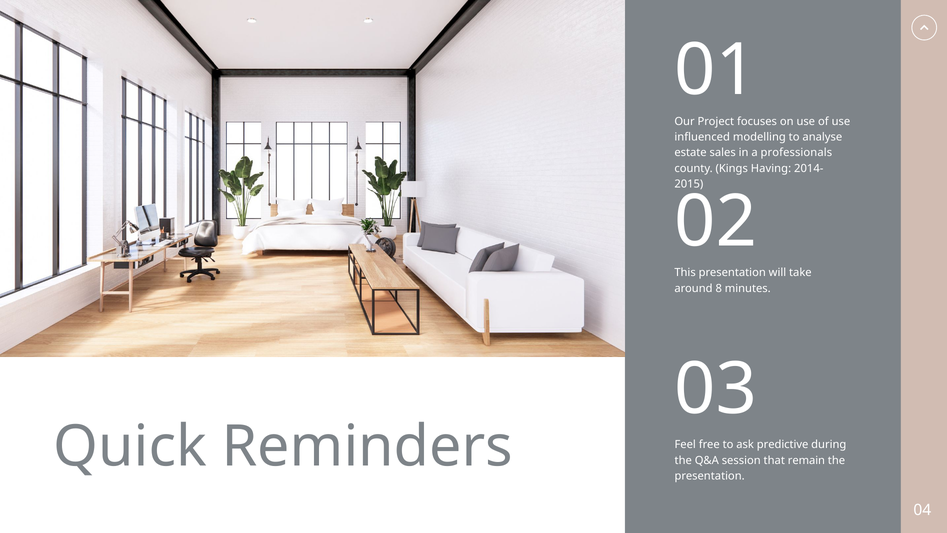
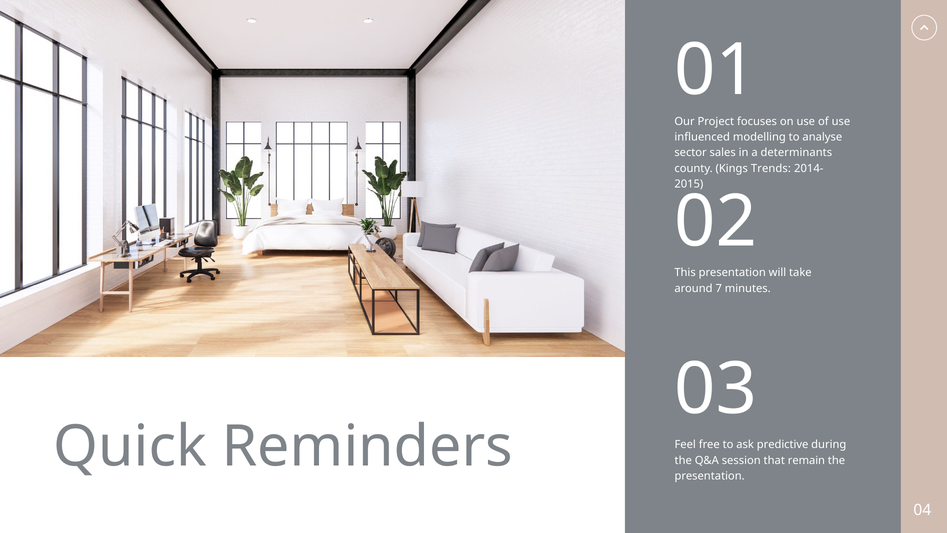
estate: estate -> sector
professionals: professionals -> determinants
Having: Having -> Trends
8: 8 -> 7
